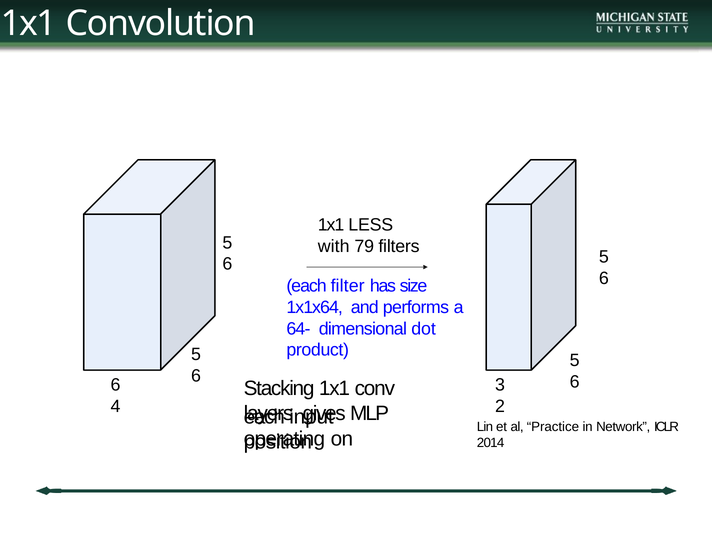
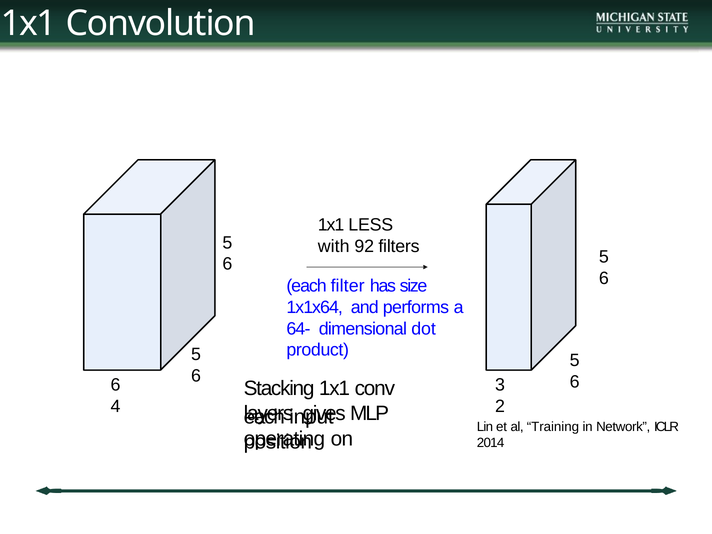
79: 79 -> 92
Practice: Practice -> Training
